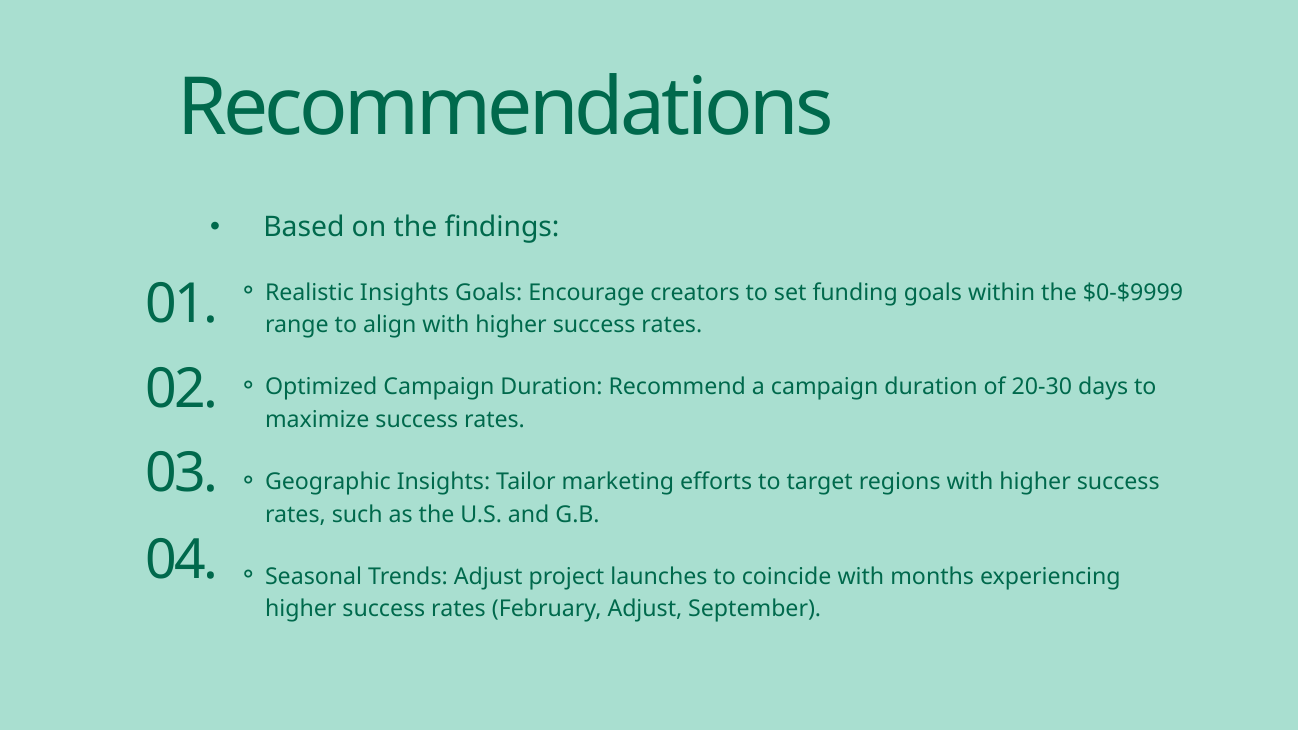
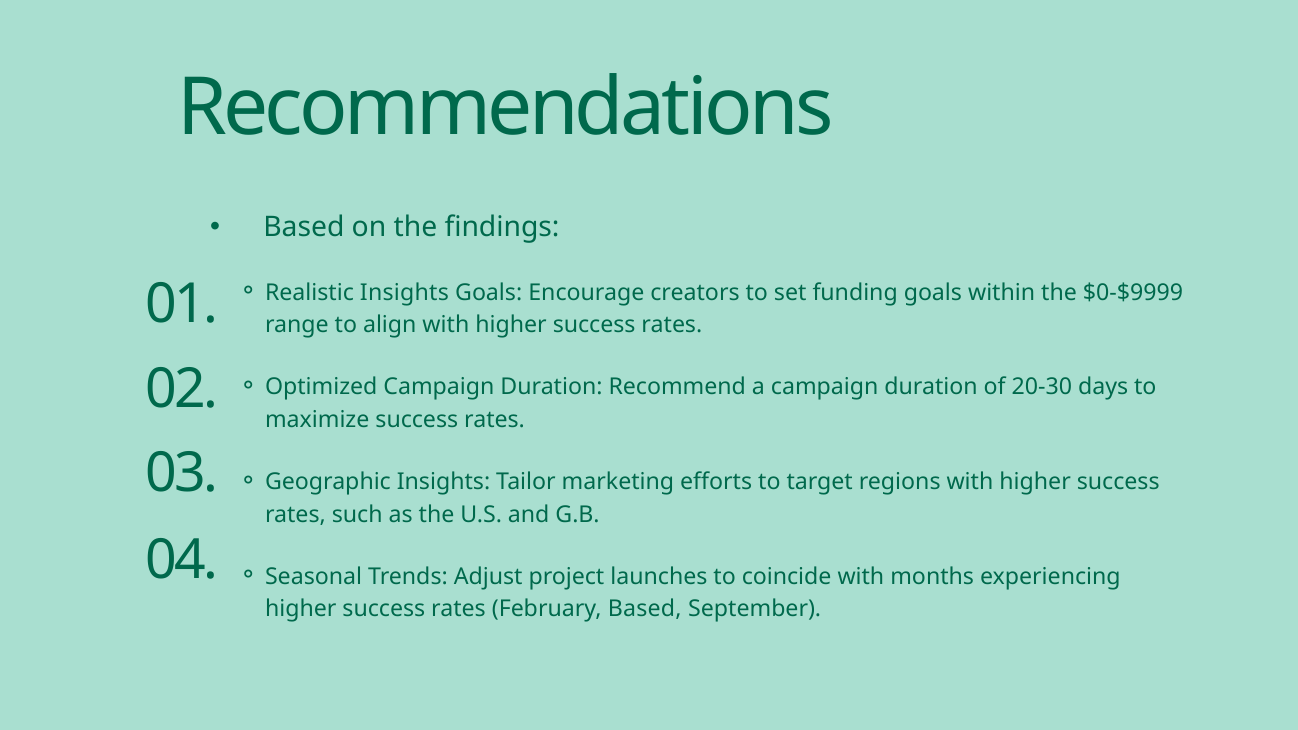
February Adjust: Adjust -> Based
